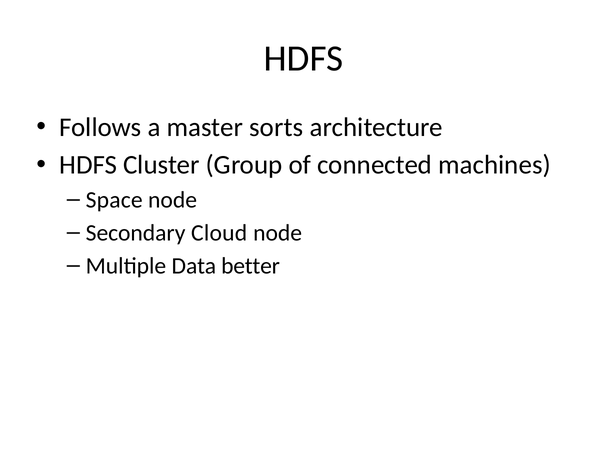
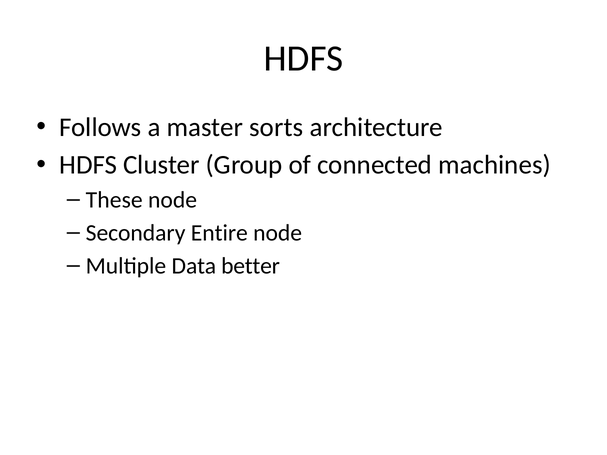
Space: Space -> These
Cloud: Cloud -> Entire
